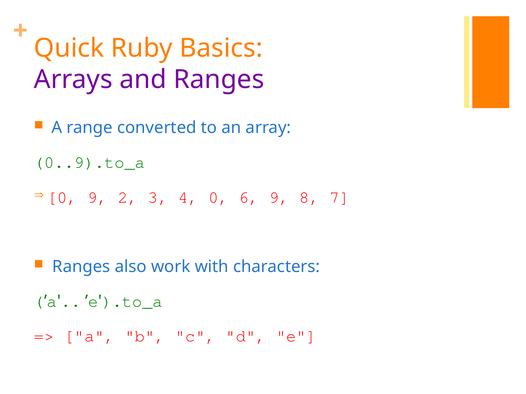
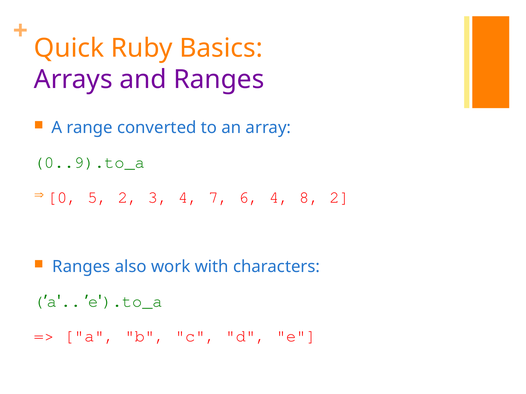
9 at (97, 197): 9 -> 5
0: 0 -> 7
6 9: 9 -> 4
8 7: 7 -> 2
